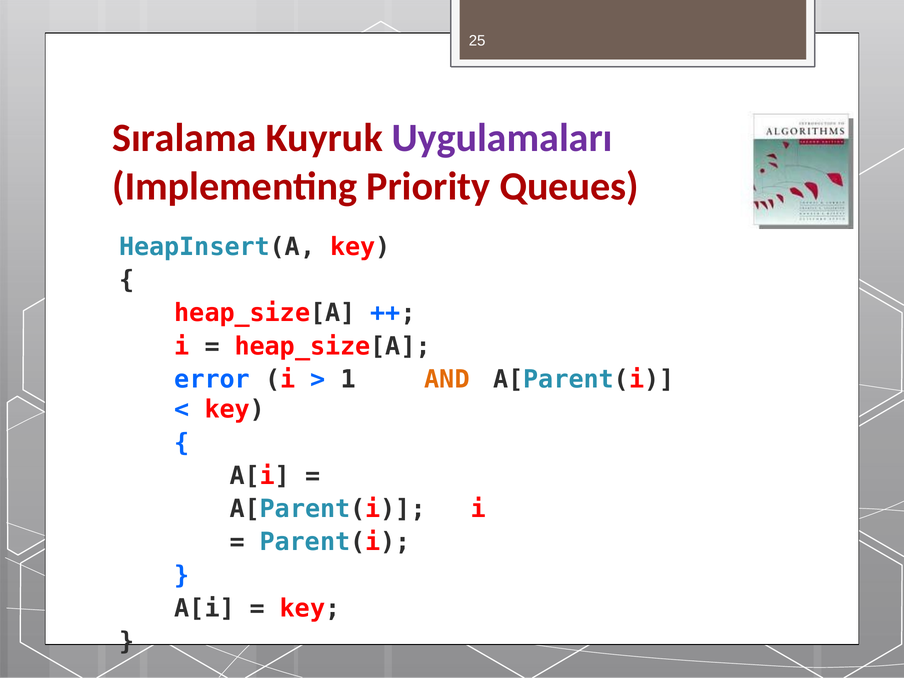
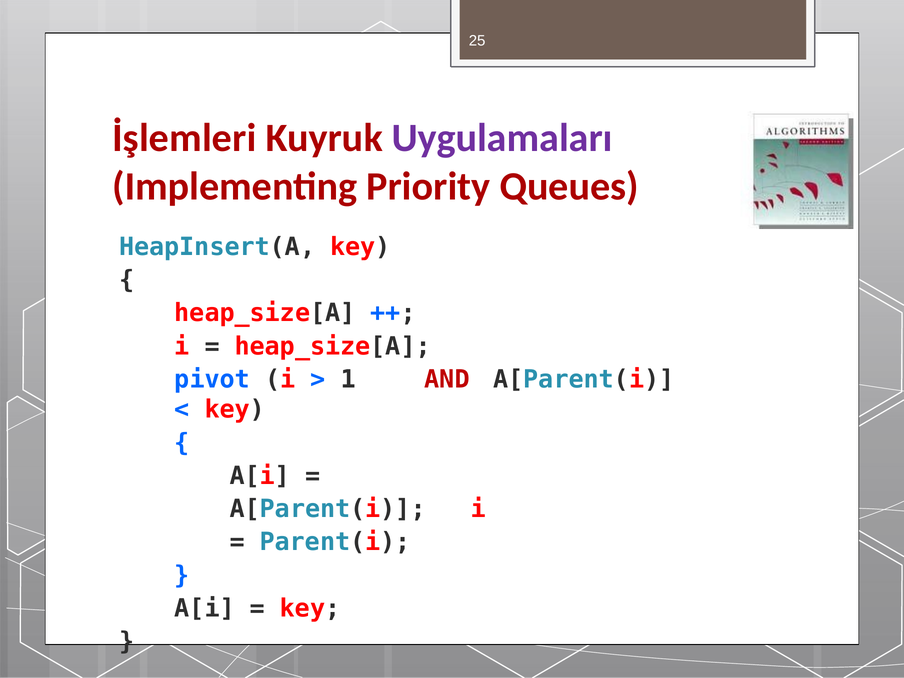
Sıralama: Sıralama -> İşlemleri
error: error -> pivot
AND colour: orange -> red
